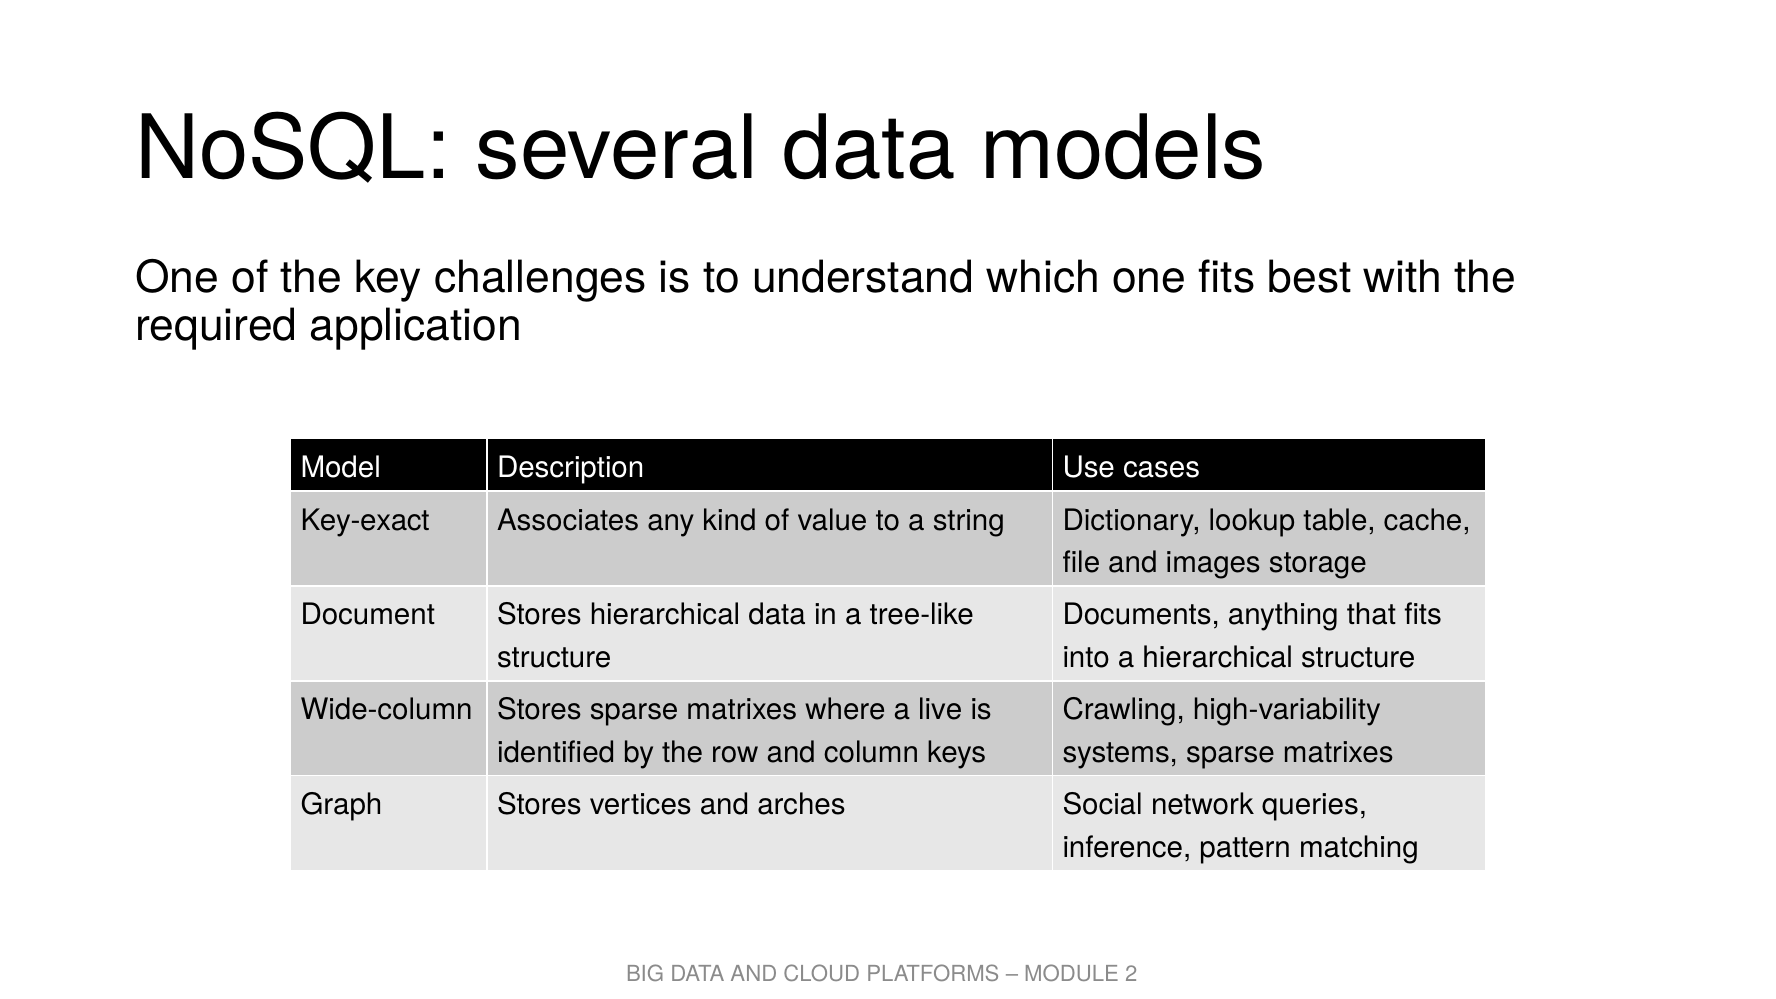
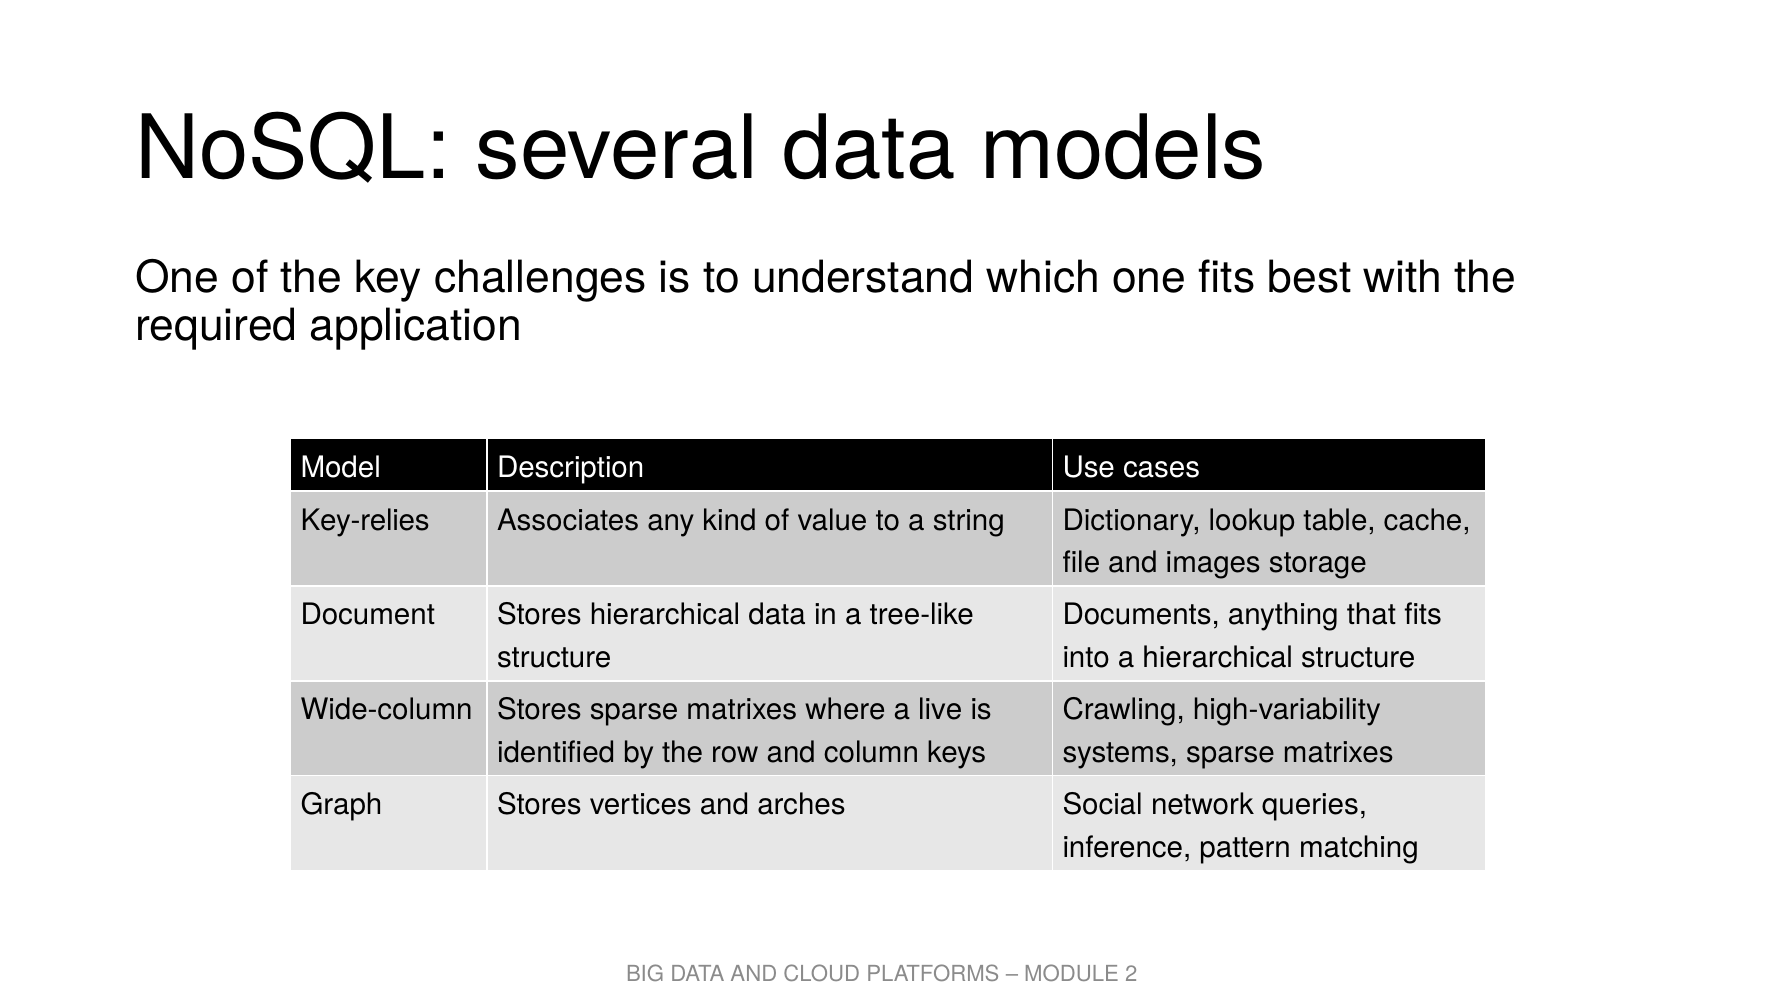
Key-exact: Key-exact -> Key-relies
